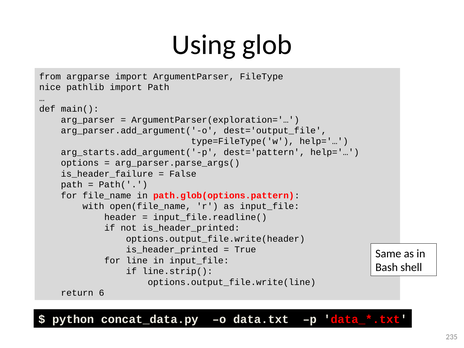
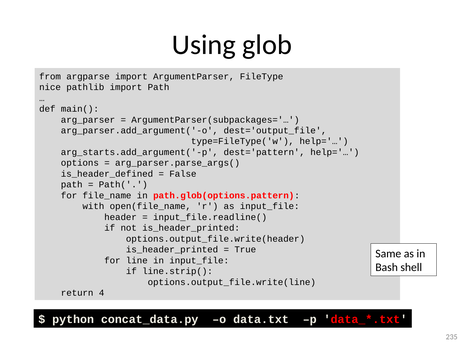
ArgumentParser(exploration='…: ArgumentParser(exploration='… -> ArgumentParser(subpackages='…
is_header_failure: is_header_failure -> is_header_defined
6: 6 -> 4
